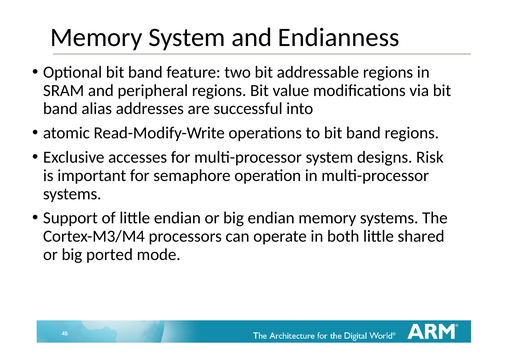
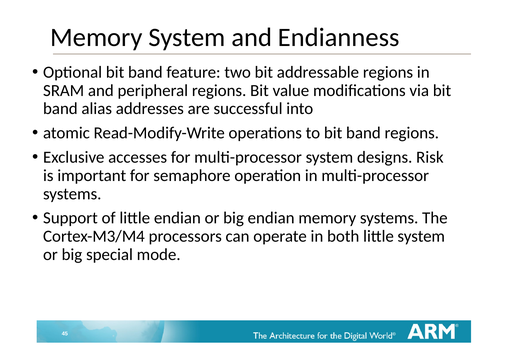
little shared: shared -> system
ported: ported -> special
